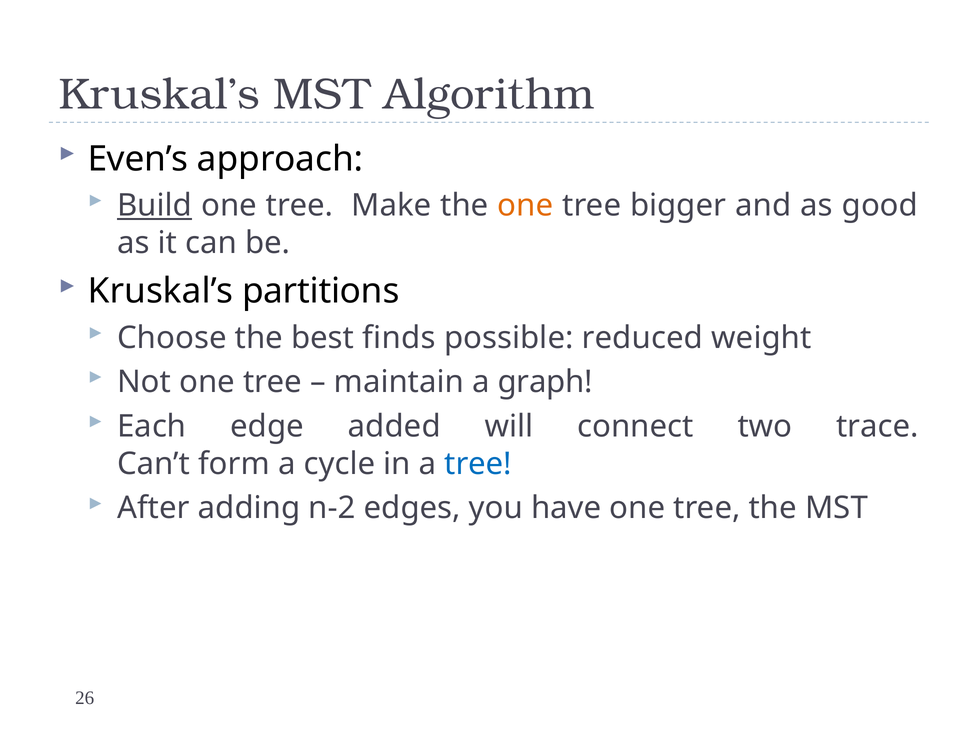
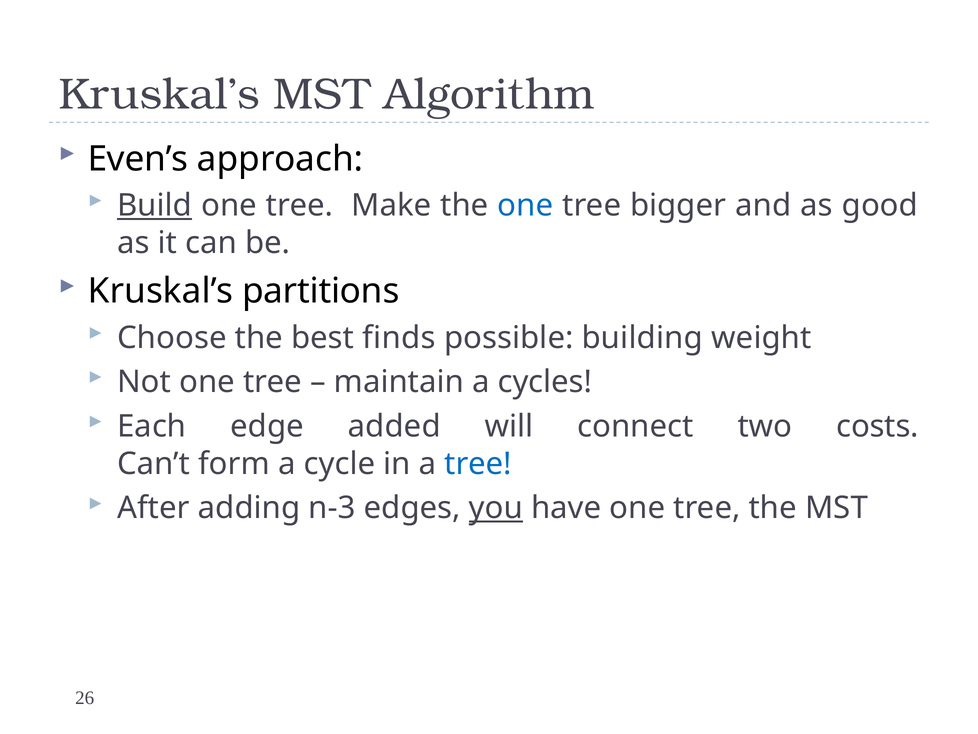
one at (525, 205) colour: orange -> blue
reduced: reduced -> building
graph: graph -> cycles
trace: trace -> costs
n-2: n-2 -> n-3
you underline: none -> present
